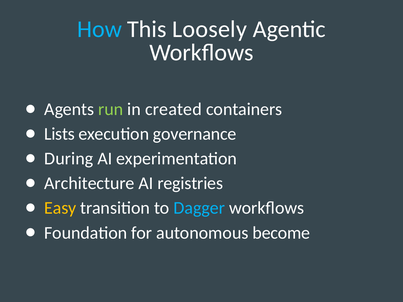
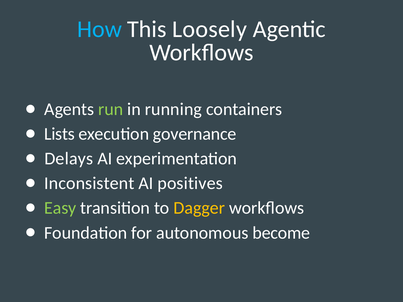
created: created -> running
During: During -> Delays
Architecture: Architecture -> Inconsistent
registries: registries -> positives
Easy colour: yellow -> light green
Dagger colour: light blue -> yellow
